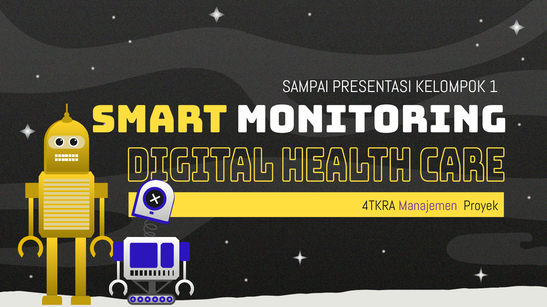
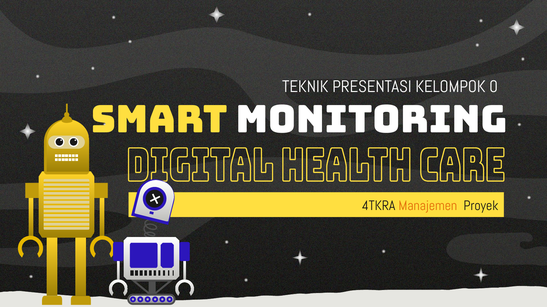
SAMPAI: SAMPAI -> TEKNIK
1: 1 -> 0
Manajemen colour: purple -> orange
